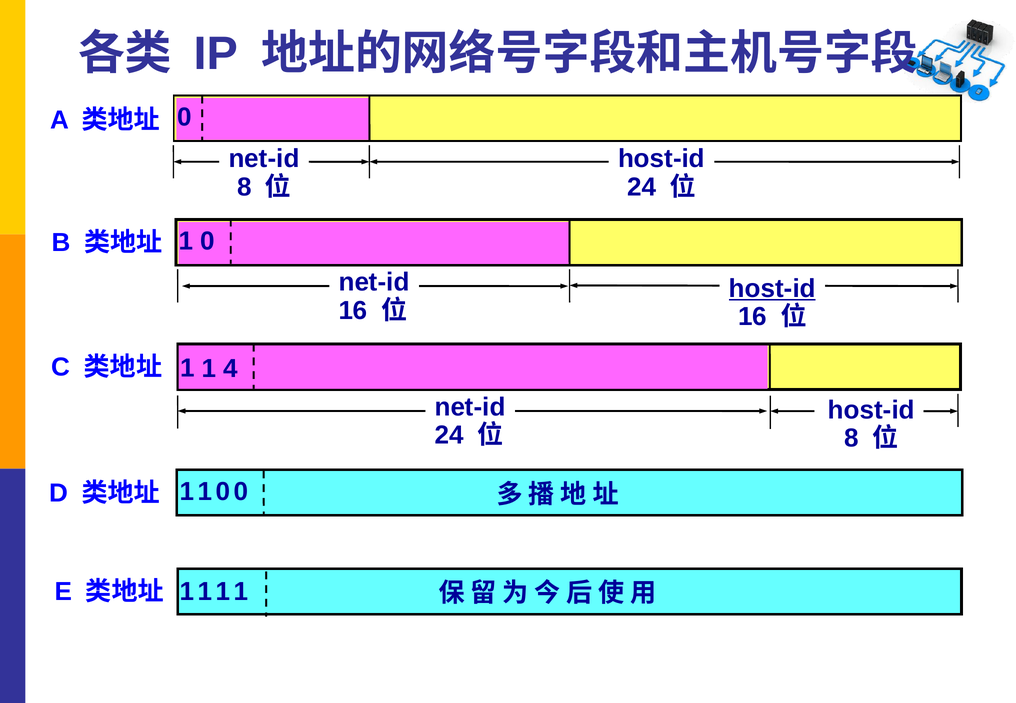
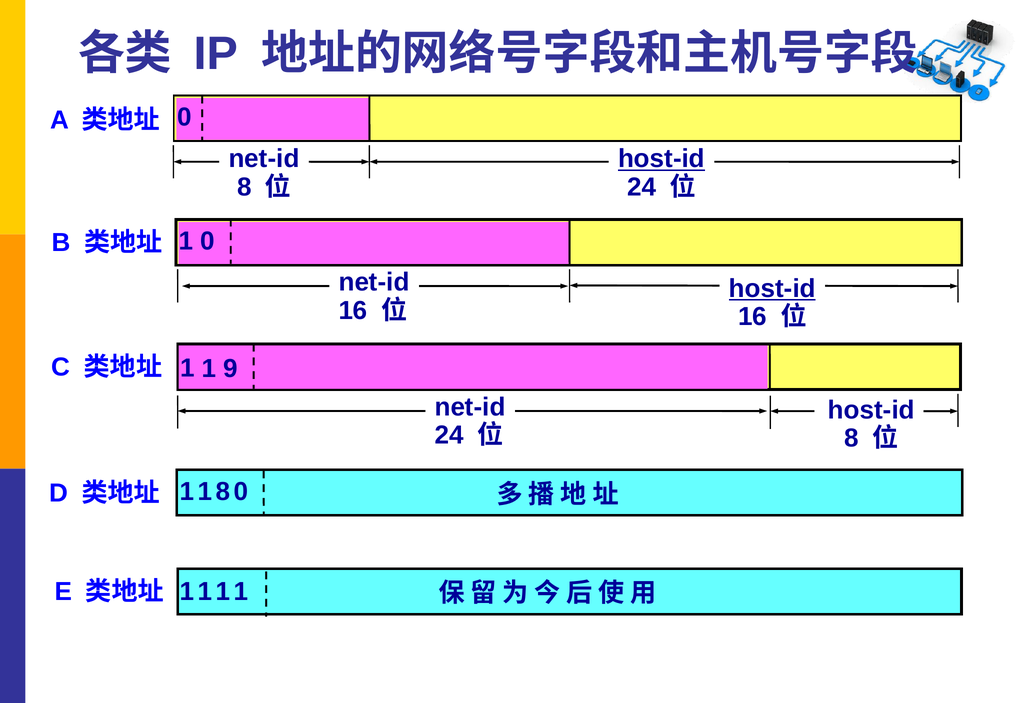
host-id at (661, 159) underline: none -> present
4: 4 -> 9
0 at (223, 492): 0 -> 8
